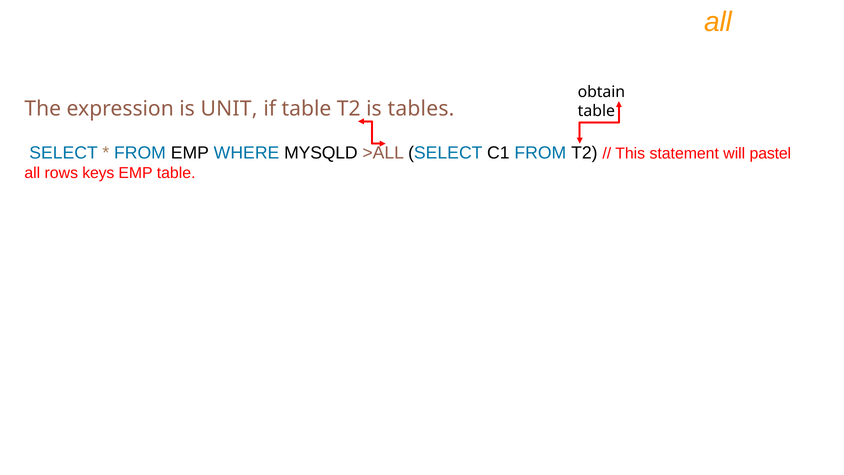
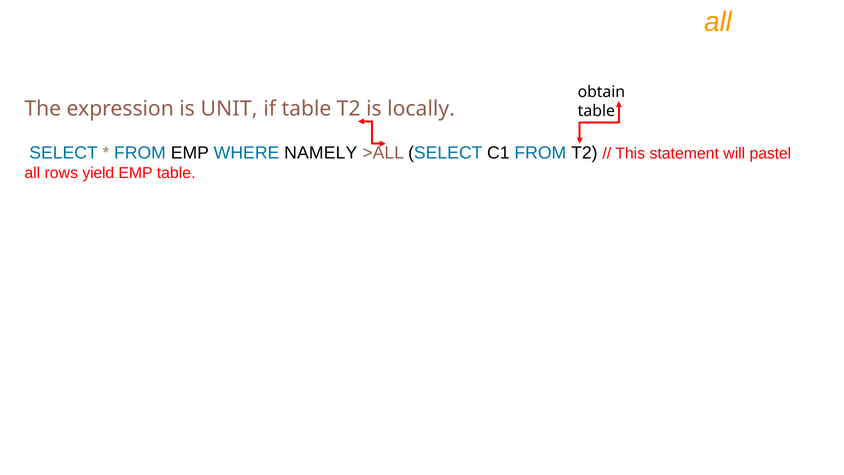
tables: tables -> locally
MYSQLD: MYSQLD -> NAMELY
keys: keys -> yield
